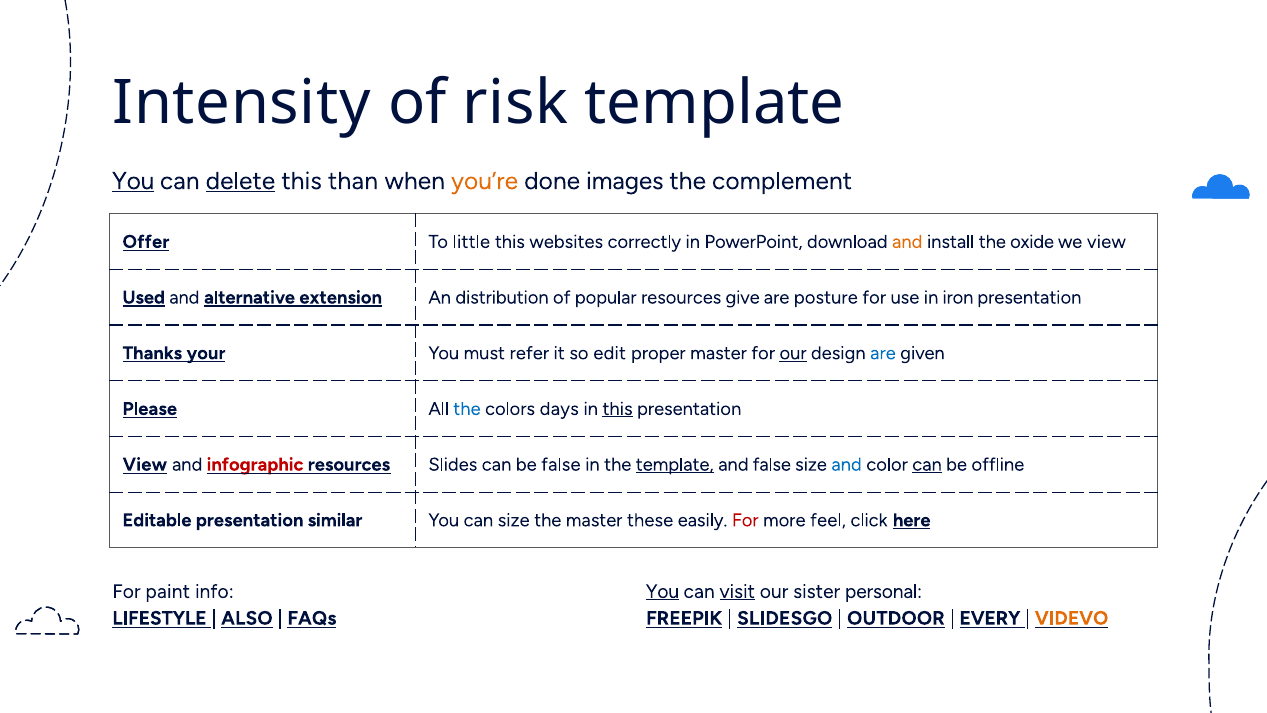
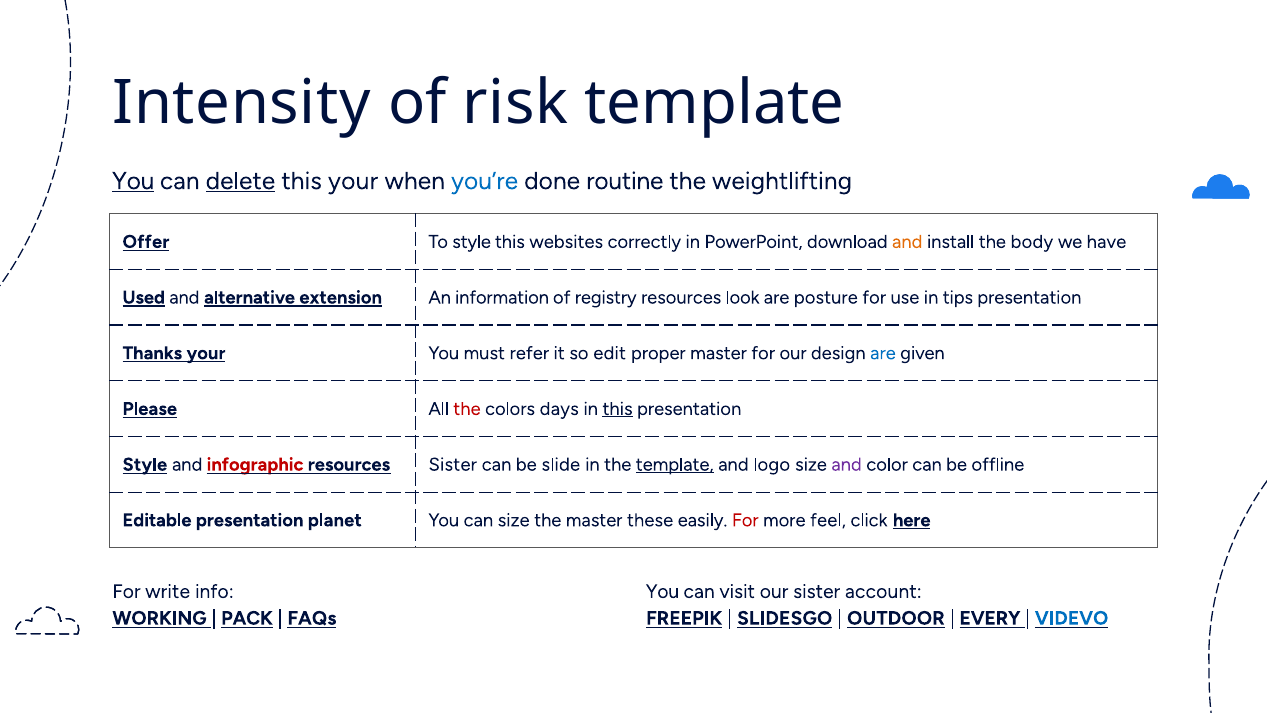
this than: than -> your
you’re colour: orange -> blue
images: images -> routine
complement: complement -> weightlifting
To little: little -> style
oxide: oxide -> body
we view: view -> have
distribution: distribution -> information
popular: popular -> registry
give: give -> look
iron: iron -> tips
our at (793, 353) underline: present -> none
the at (467, 409) colour: blue -> red
View at (145, 464): View -> Style
resources Slides: Slides -> Sister
be false: false -> slide
and false: false -> logo
and at (847, 464) colour: blue -> purple
can at (927, 464) underline: present -> none
similar: similar -> planet
paint: paint -> write
You at (662, 591) underline: present -> none
visit underline: present -> none
personal: personal -> account
LIFESTYLE: LIFESTYLE -> WORKING
ALSO: ALSO -> PACK
VIDEVO colour: orange -> blue
